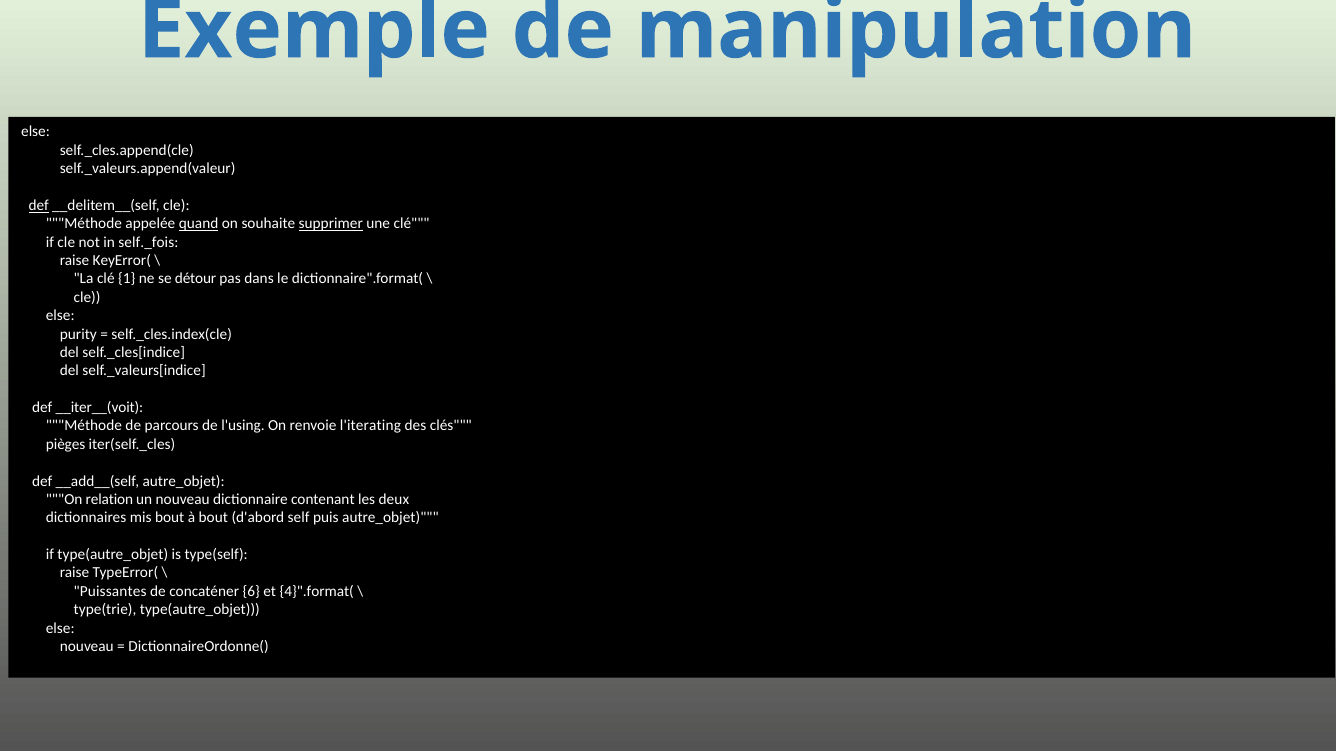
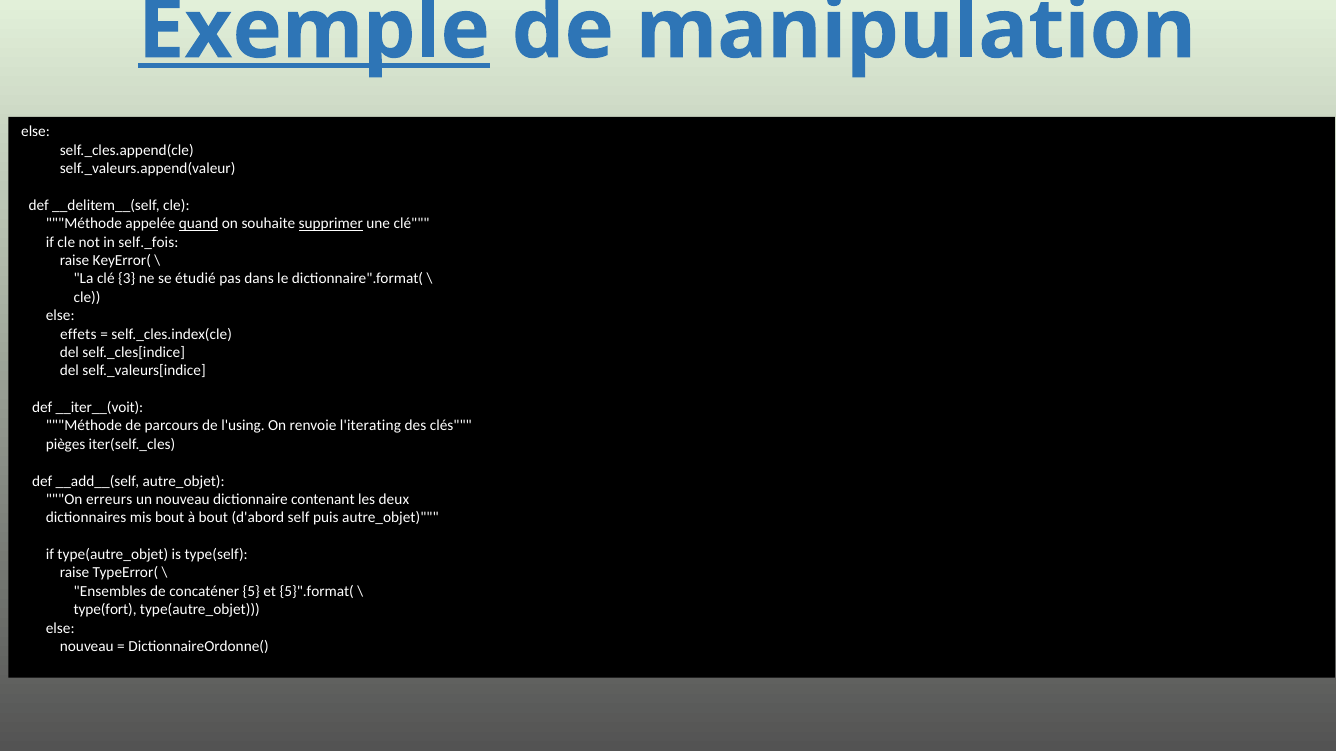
Exemple underline: none -> present
def at (39, 206) underline: present -> none
1: 1 -> 3
détour: détour -> étudié
purity: purity -> effets
relation: relation -> erreurs
Puissantes: Puissantes -> Ensembles
6: 6 -> 5
4}".format(: 4}".format( -> 5}".format(
type(trie: type(trie -> type(fort
